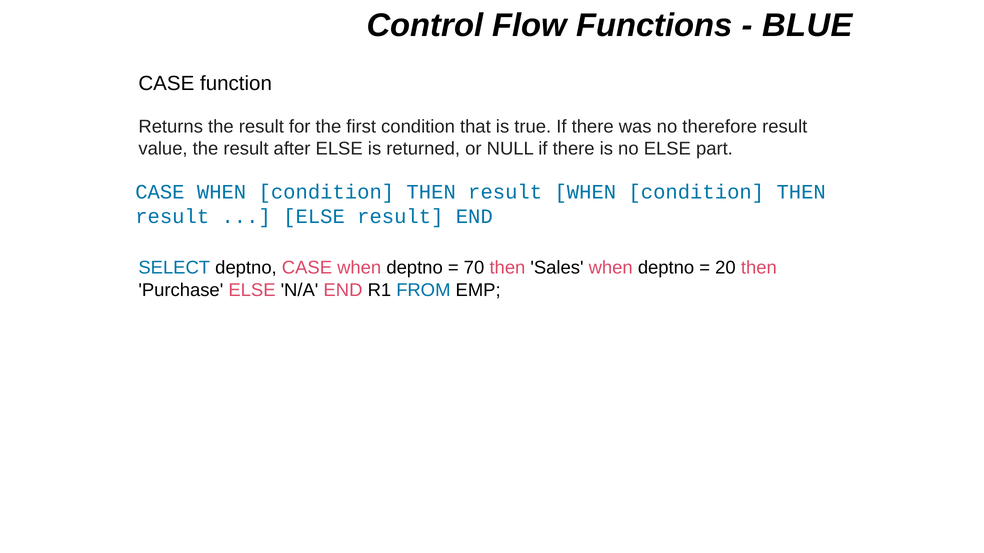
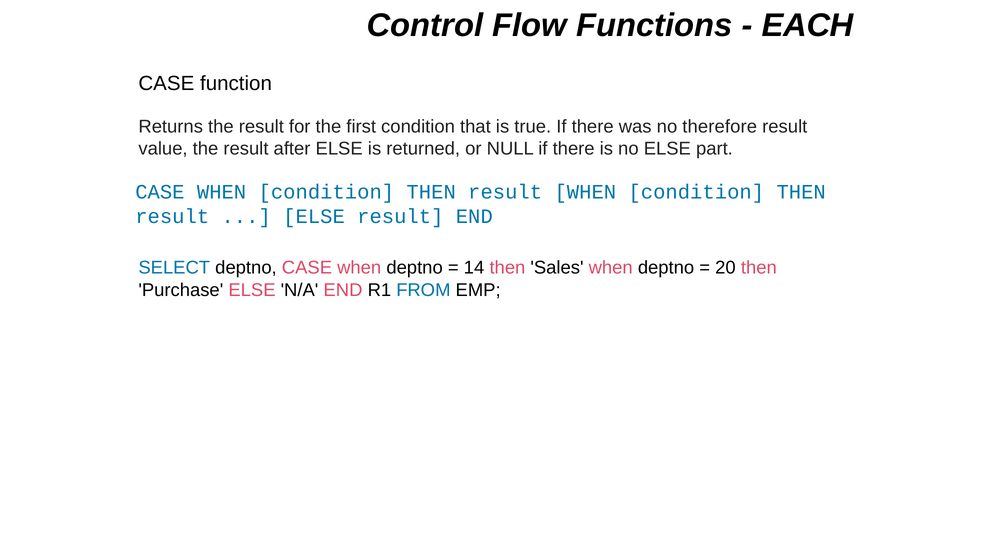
BLUE: BLUE -> EACH
70: 70 -> 14
